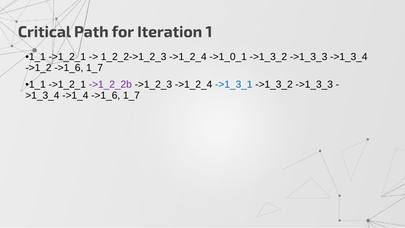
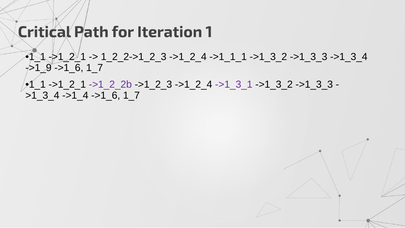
->1_0_1: ->1_0_1 -> ->1_1_1
->1_2: ->1_2 -> ->1_9
->1_3_1 colour: blue -> purple
